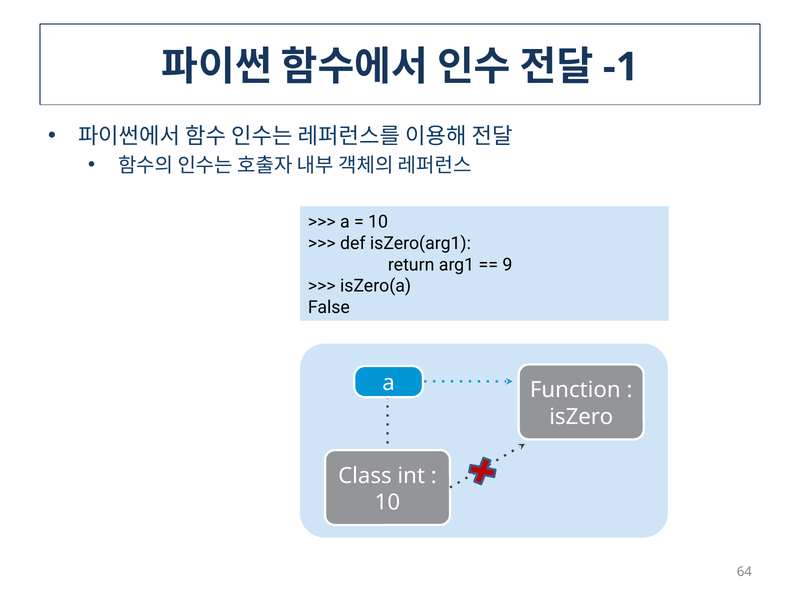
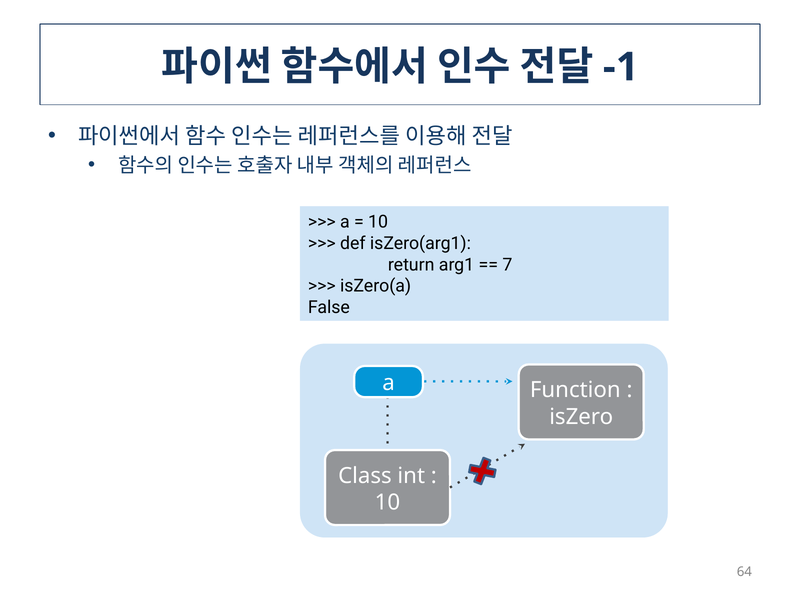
9: 9 -> 7
